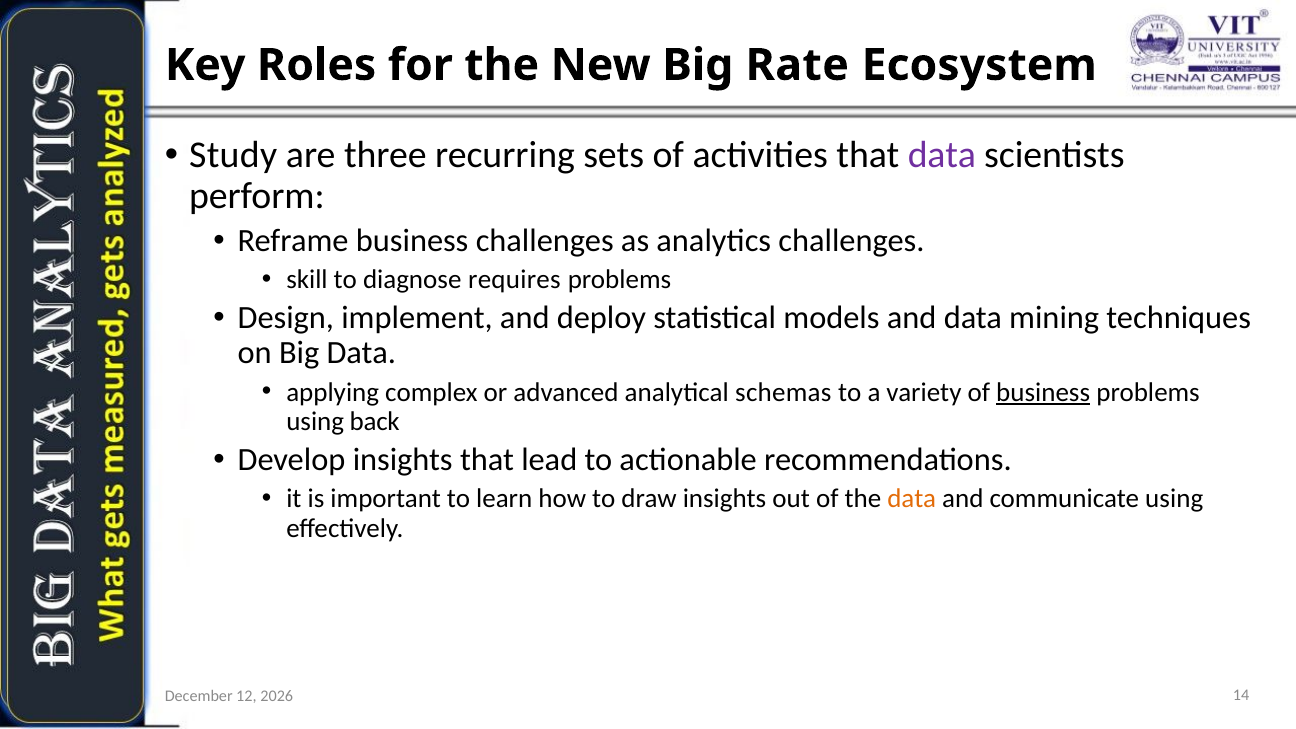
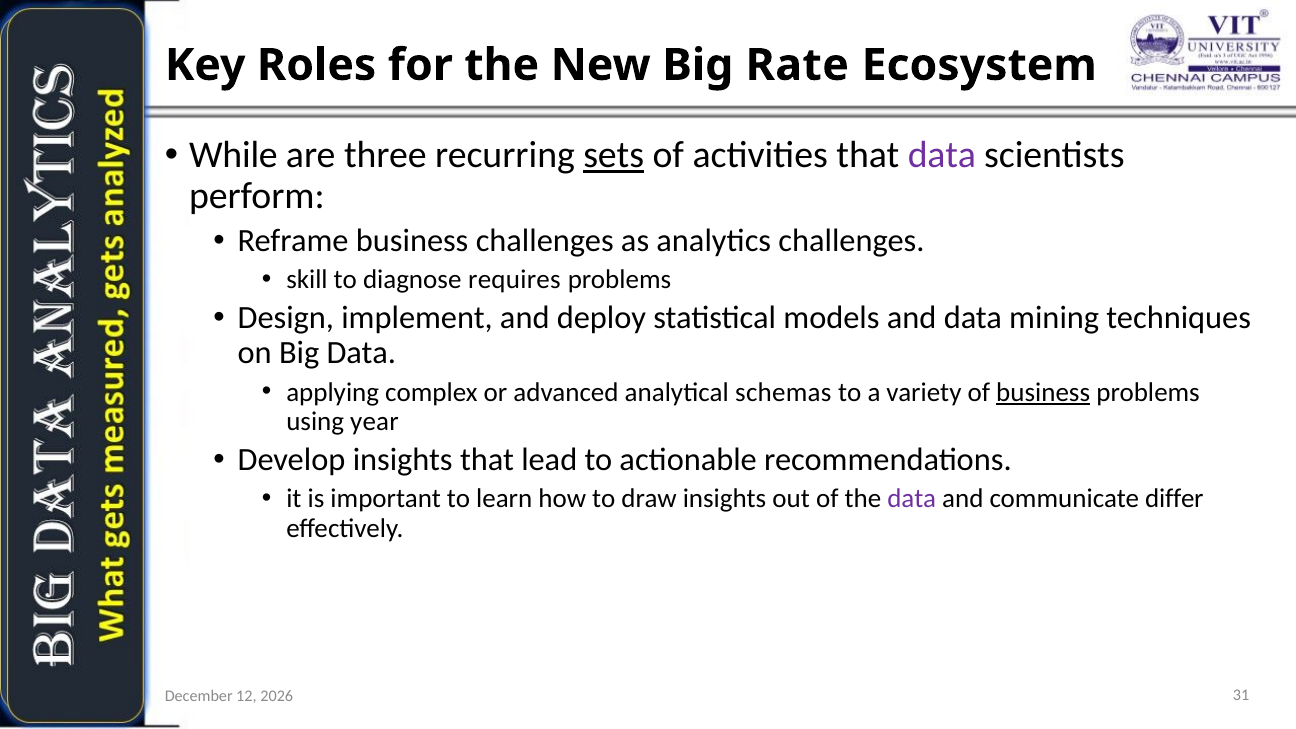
Study: Study -> While
sets underline: none -> present
back: back -> year
data at (912, 499) colour: orange -> purple
communicate using: using -> differ
14: 14 -> 31
